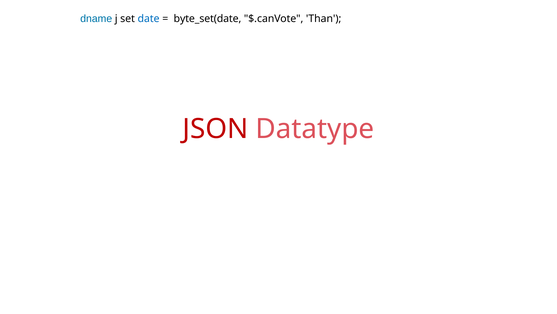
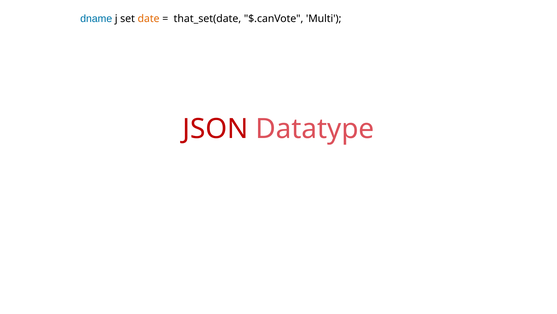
date colour: blue -> orange
byte_set(date: byte_set(date -> that_set(date
Than: Than -> Multi
